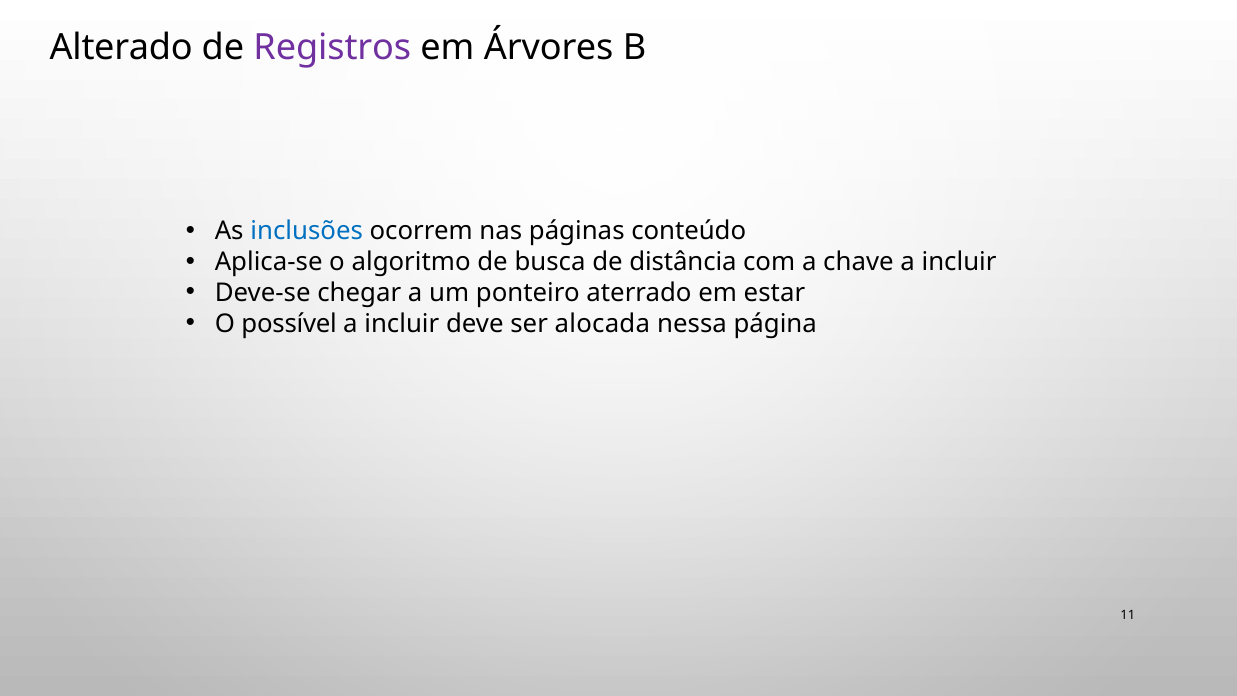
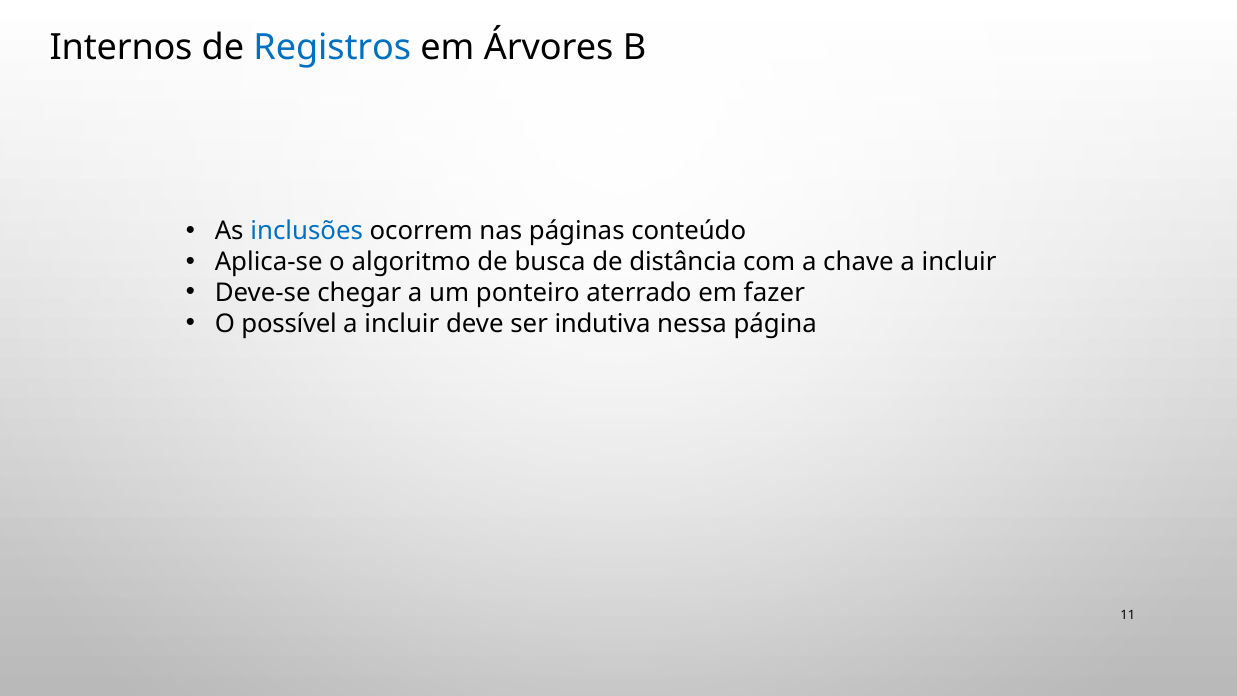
Alterado: Alterado -> Internos
Registros colour: purple -> blue
estar: estar -> fazer
alocada: alocada -> indutiva
